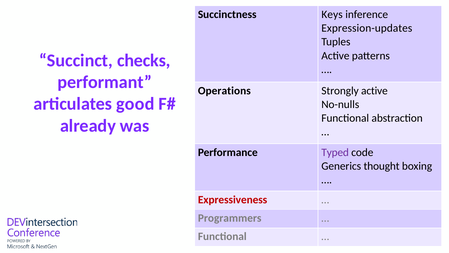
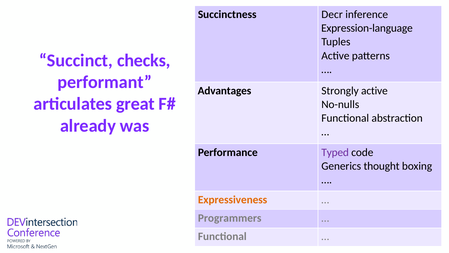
Keys: Keys -> Decr
Expression-updates: Expression-updates -> Expression-language
Operations: Operations -> Advantages
good: good -> great
Expressiveness colour: red -> orange
